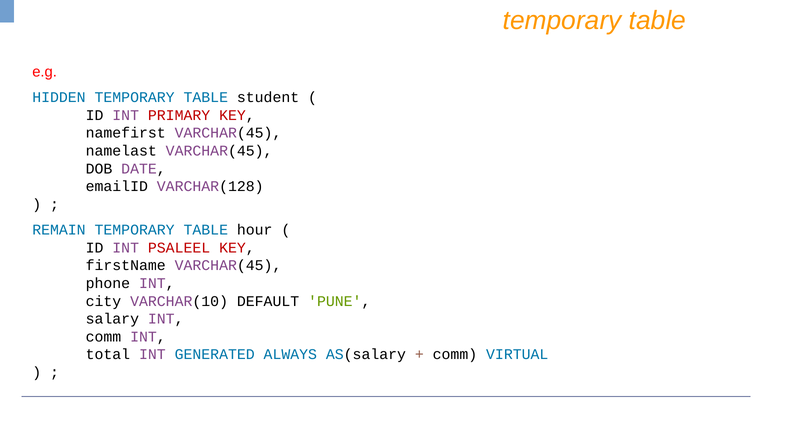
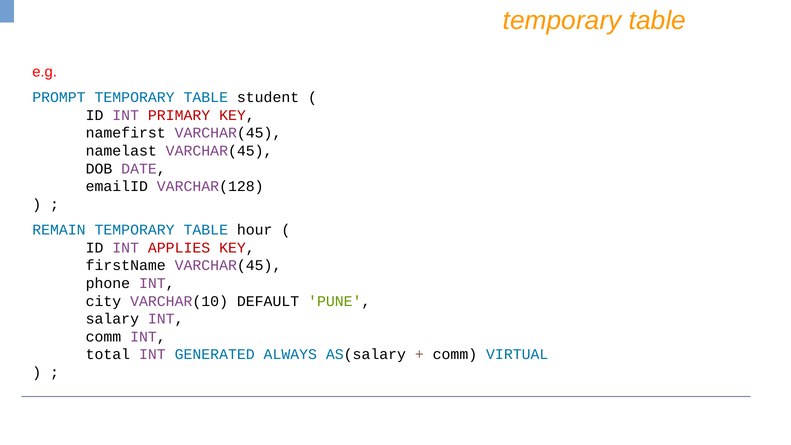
HIDDEN: HIDDEN -> PROMPT
PSALEEL: PSALEEL -> APPLIES
